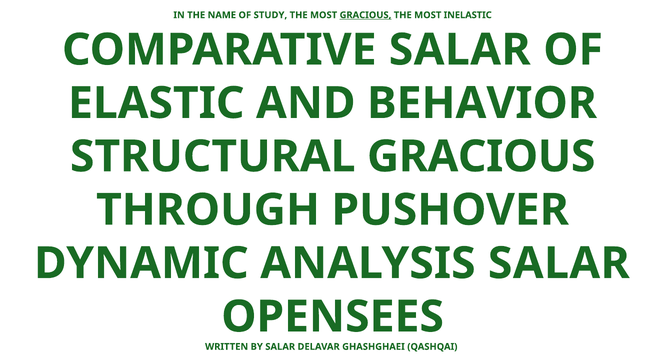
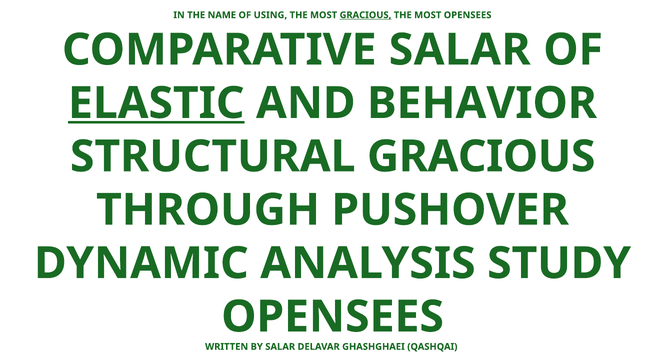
STUDY: STUDY -> USING
MOST INELASTIC: INELASTIC -> OPENSEES
ELASTIC underline: none -> present
ANALYSIS SALAR: SALAR -> STUDY
